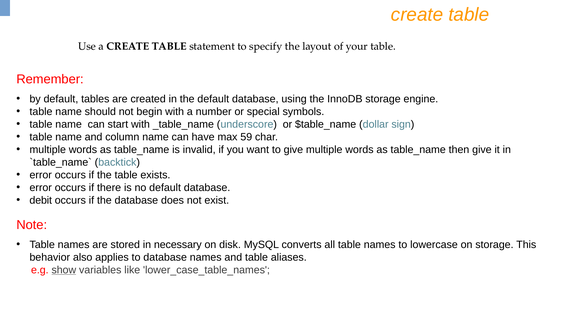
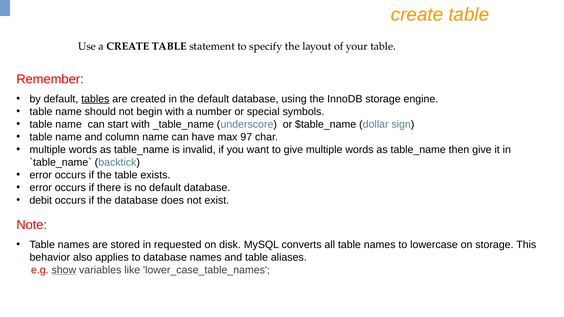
tables underline: none -> present
59: 59 -> 97
necessary: necessary -> requested
